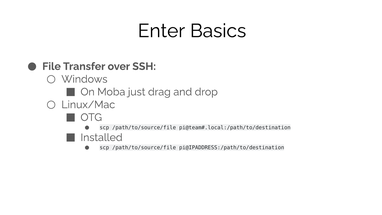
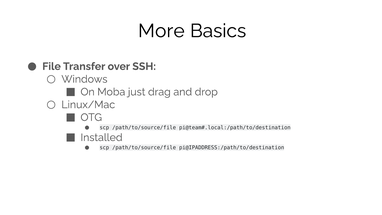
Enter: Enter -> More
